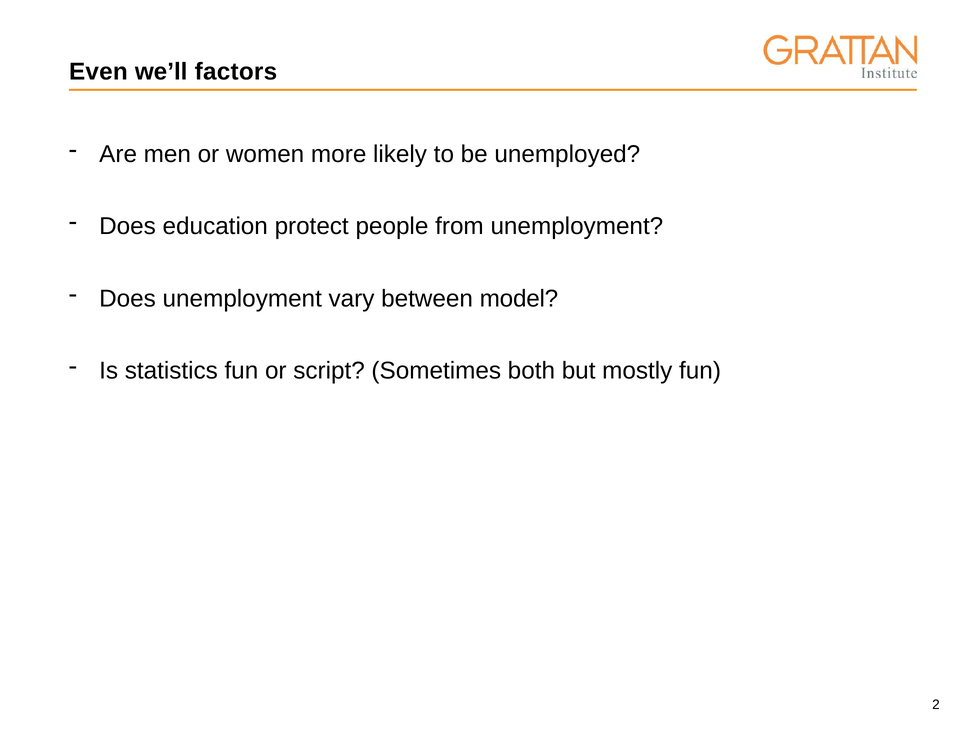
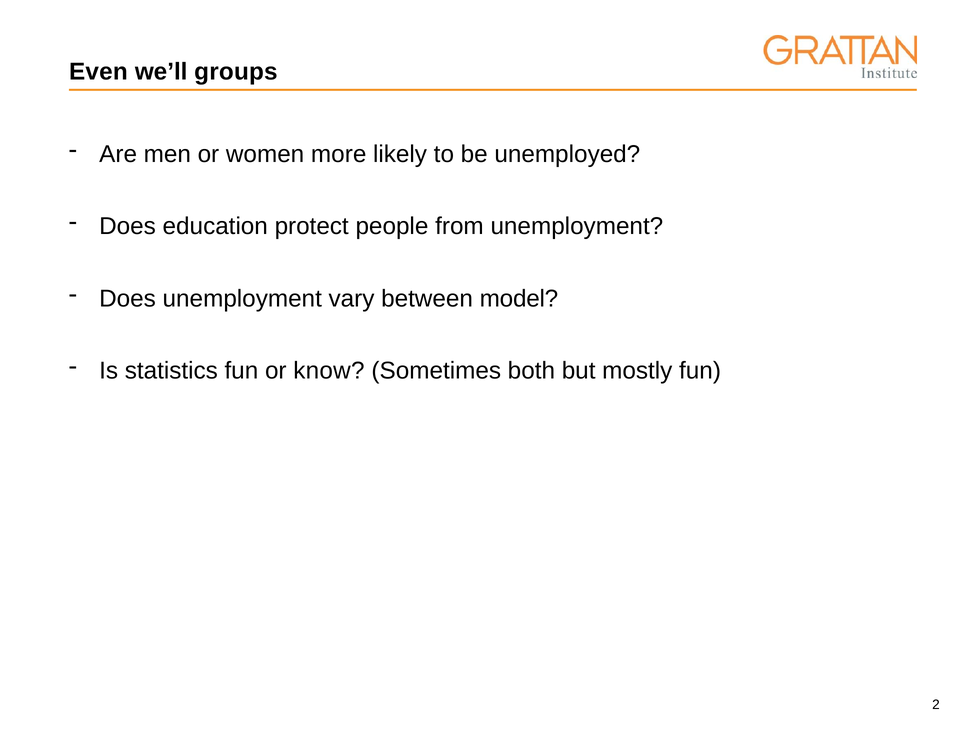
factors: factors -> groups
script: script -> know
